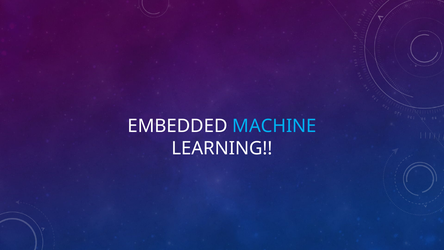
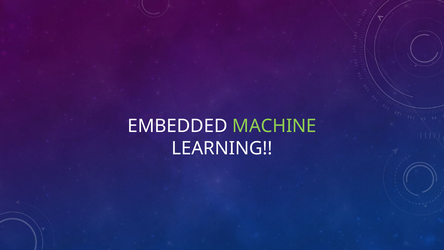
MACHINE colour: light blue -> light green
